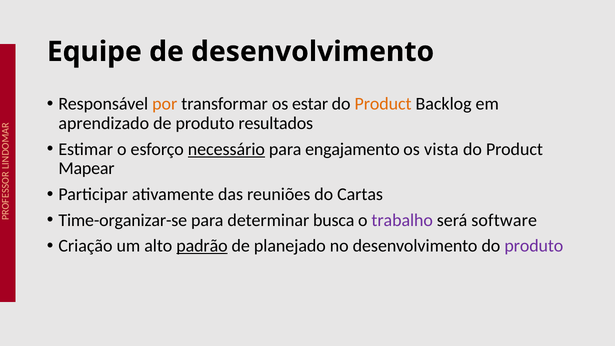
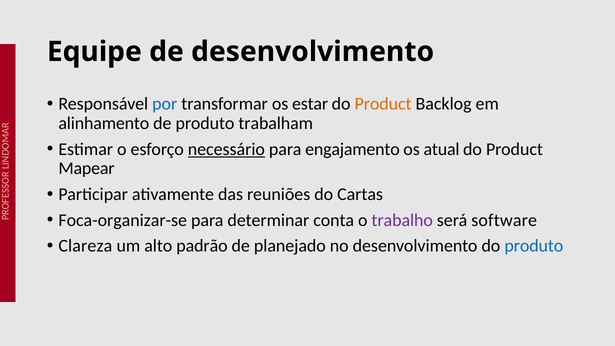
por colour: orange -> blue
aprendizado: aprendizado -> alinhamento
resultados: resultados -> trabalham
vista: vista -> atual
Time-organizar-se: Time-organizar-se -> Foca-organizar-se
busca: busca -> conta
Criação: Criação -> Clareza
padrão underline: present -> none
produto at (534, 246) colour: purple -> blue
